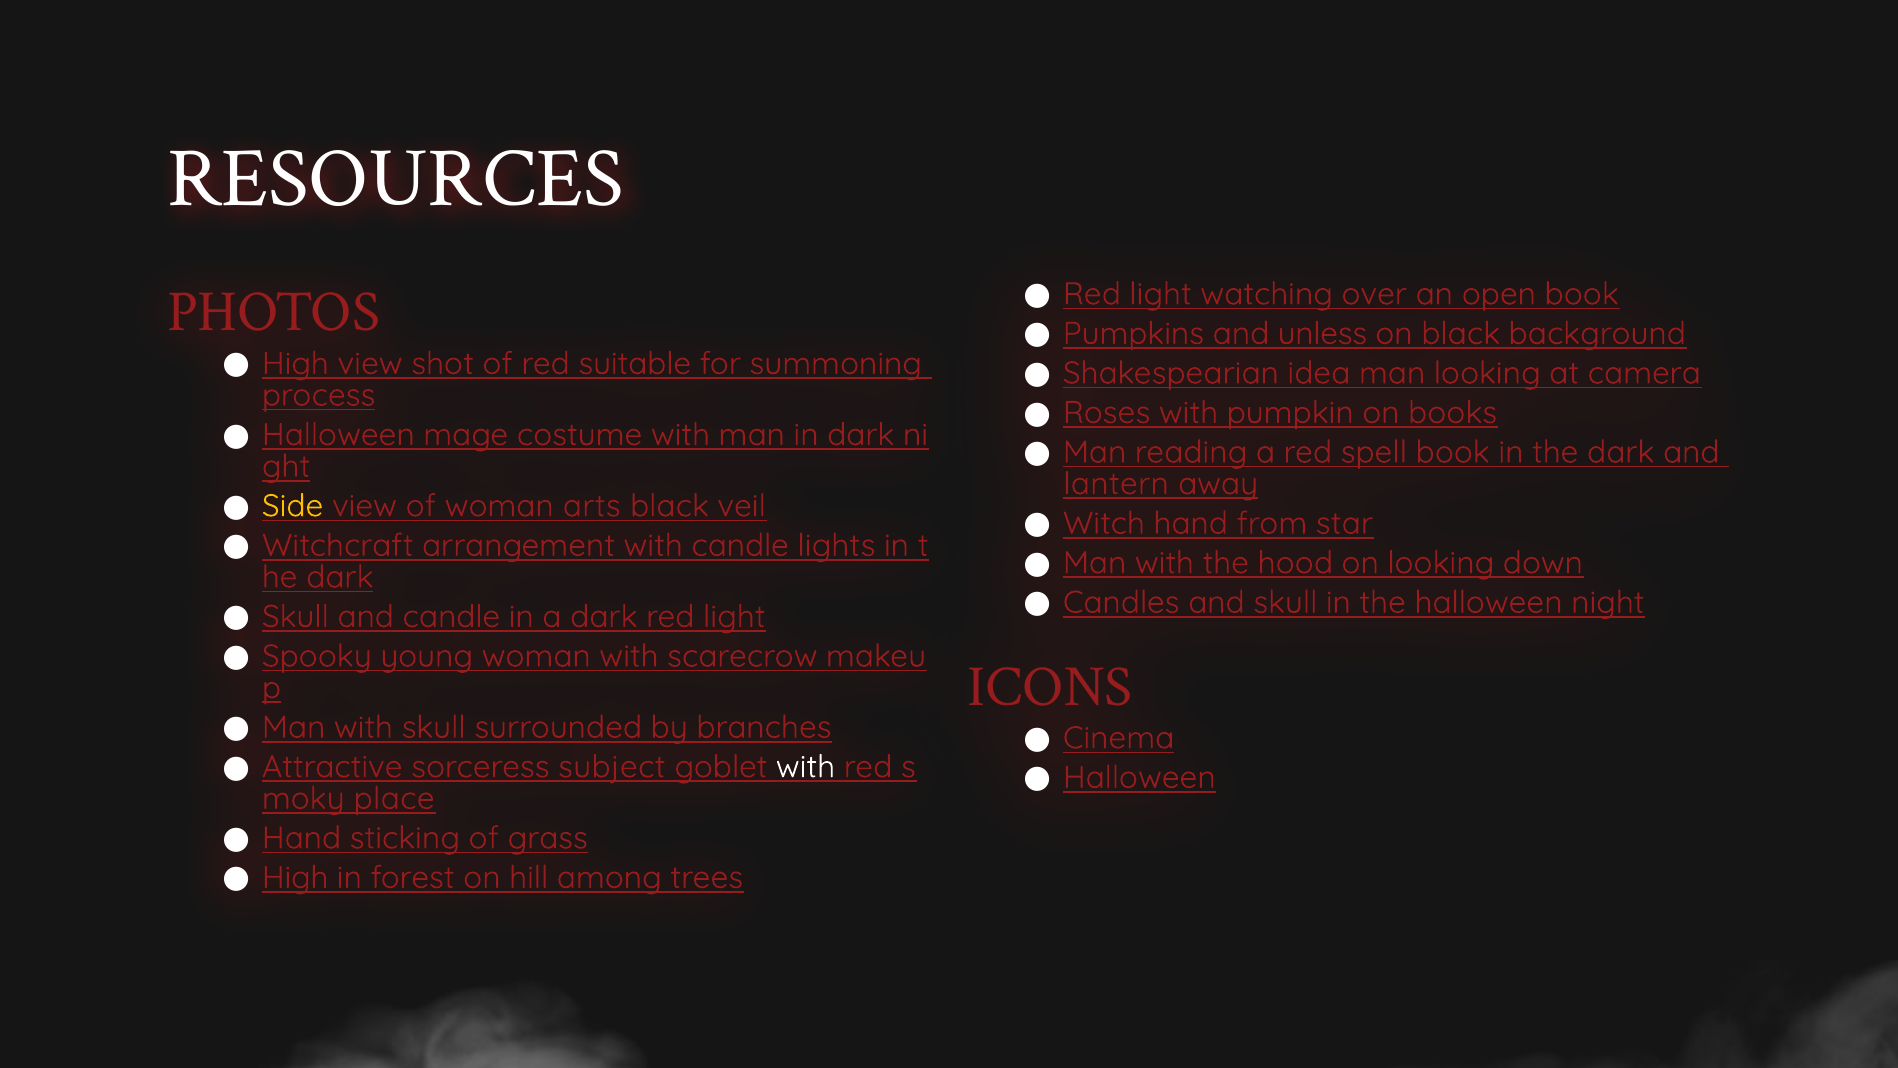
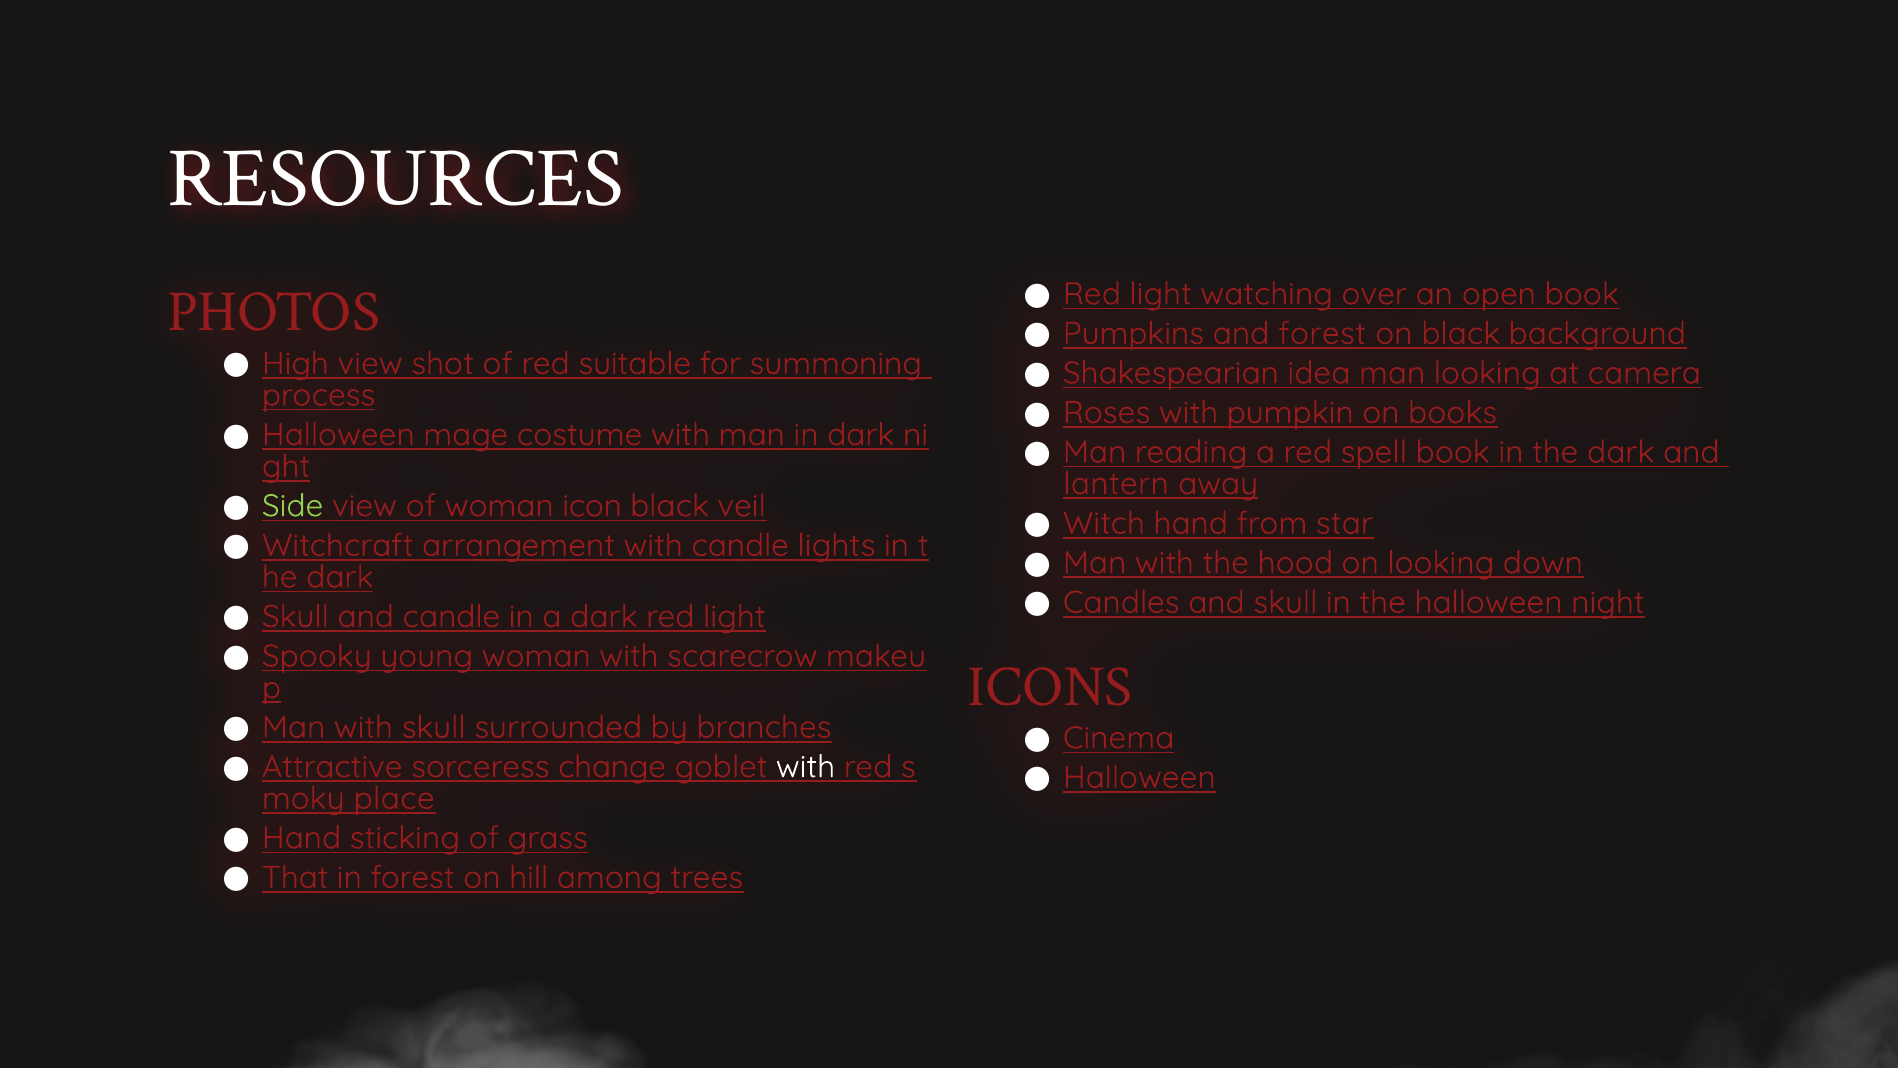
and unless: unless -> forest
Side colour: yellow -> light green
arts: arts -> icon
subject: subject -> change
High at (295, 877): High -> That
